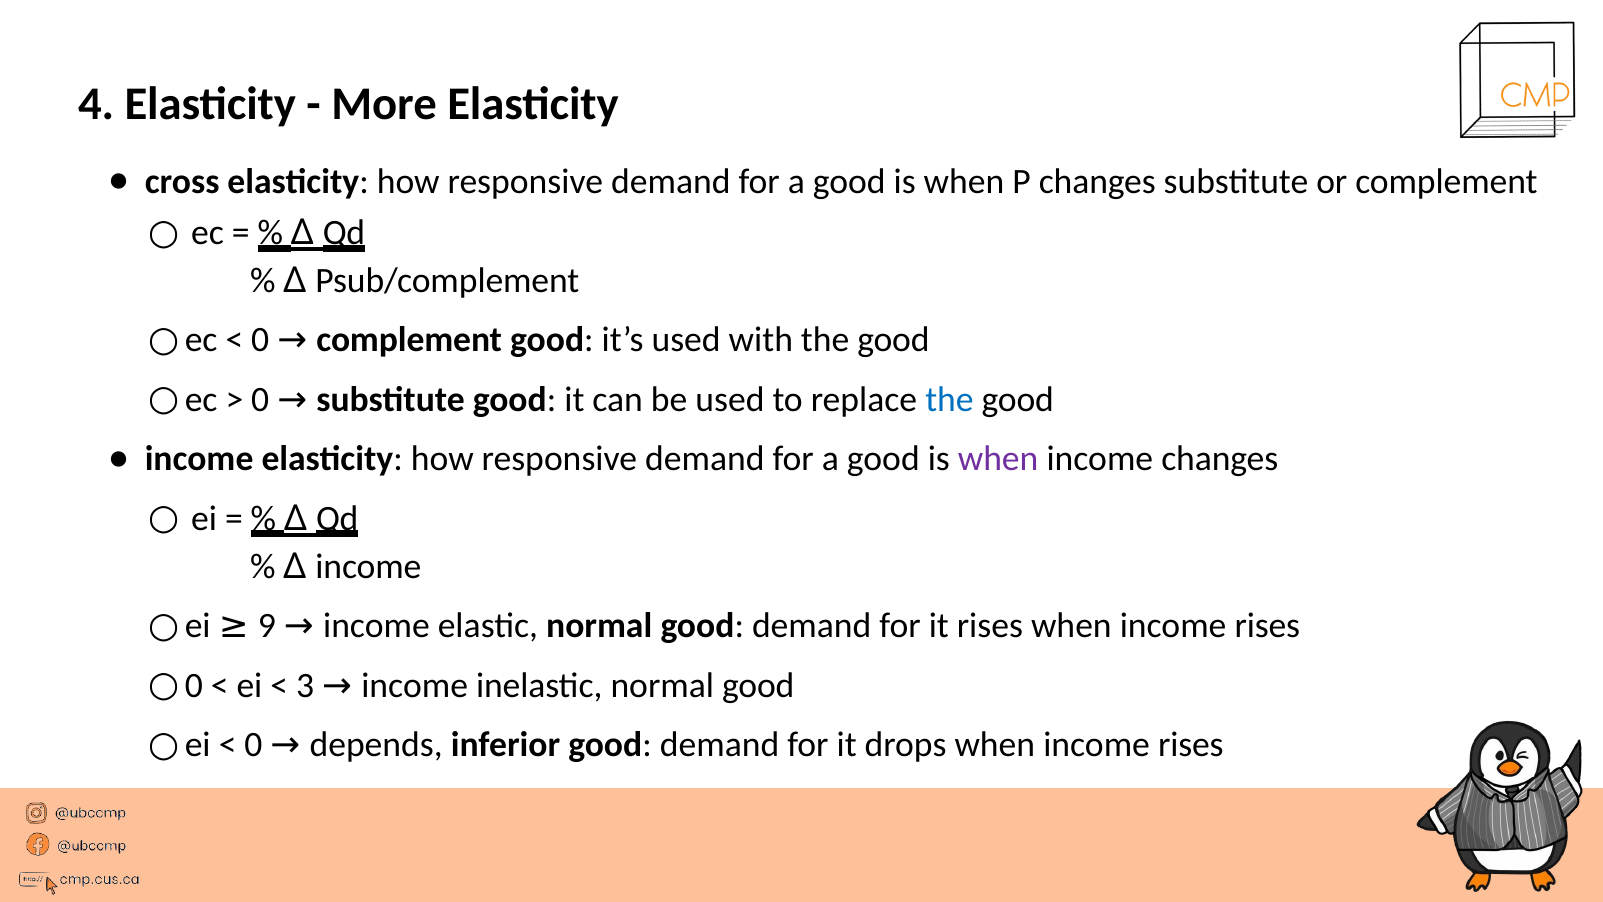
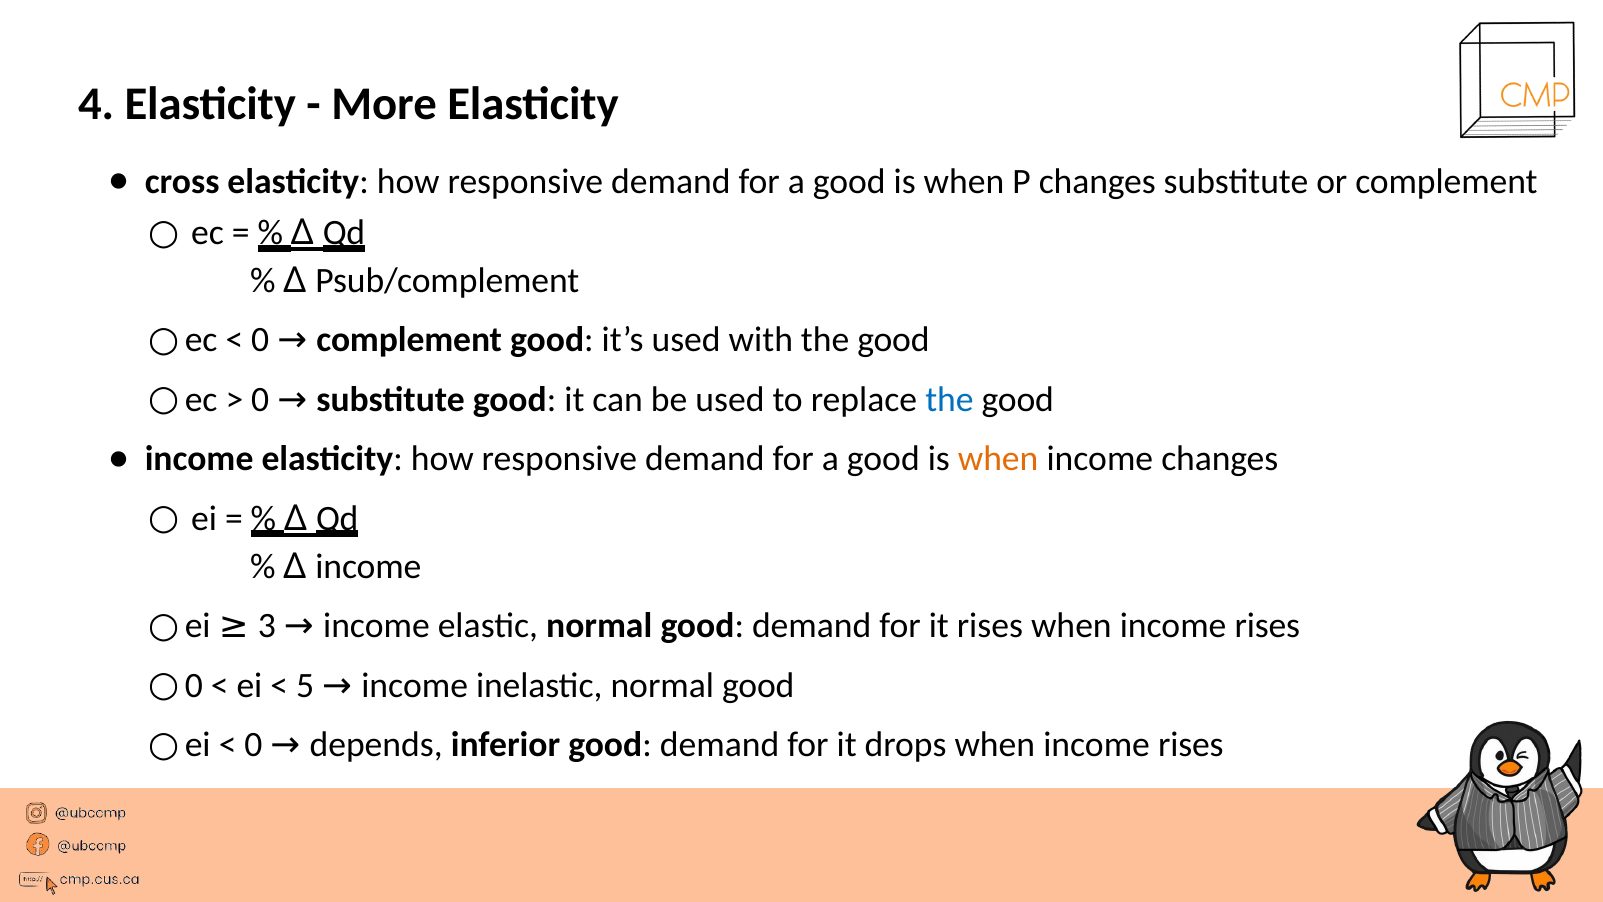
when at (998, 459) colour: purple -> orange
9: 9 -> 3
3: 3 -> 5
